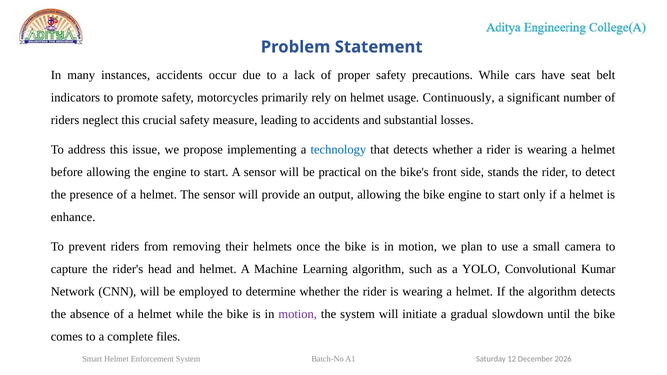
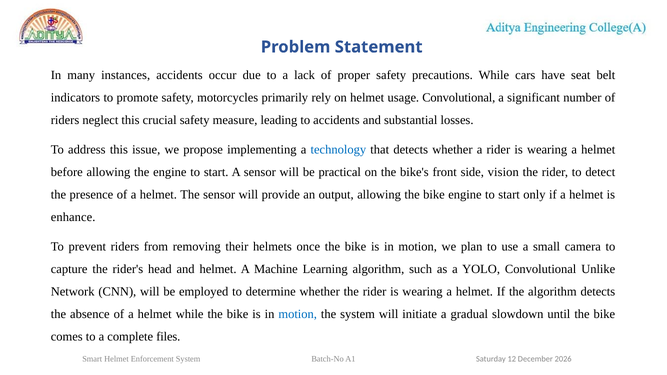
usage Continuously: Continuously -> Convolutional
stands: stands -> vision
Kumar: Kumar -> Unlike
motion at (298, 314) colour: purple -> blue
